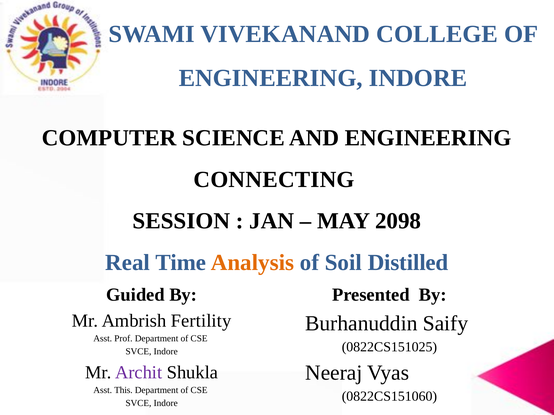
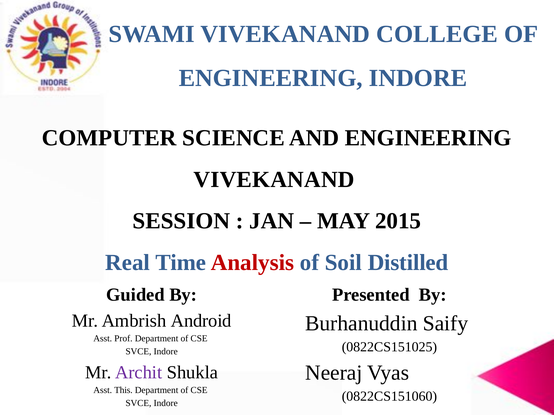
CONNECTING at (274, 180): CONNECTING -> VIVEKANAND
2098: 2098 -> 2015
Analysis colour: orange -> red
Fertility: Fertility -> Android
